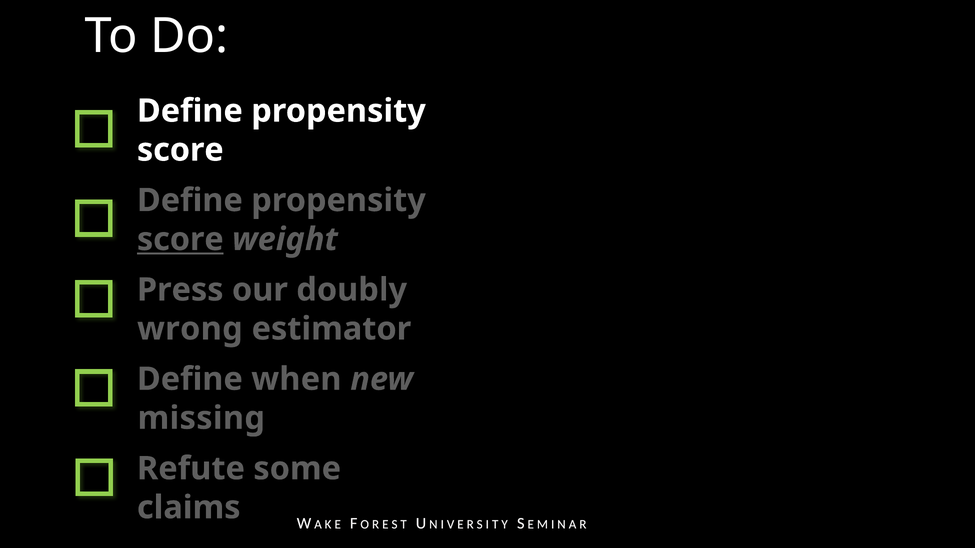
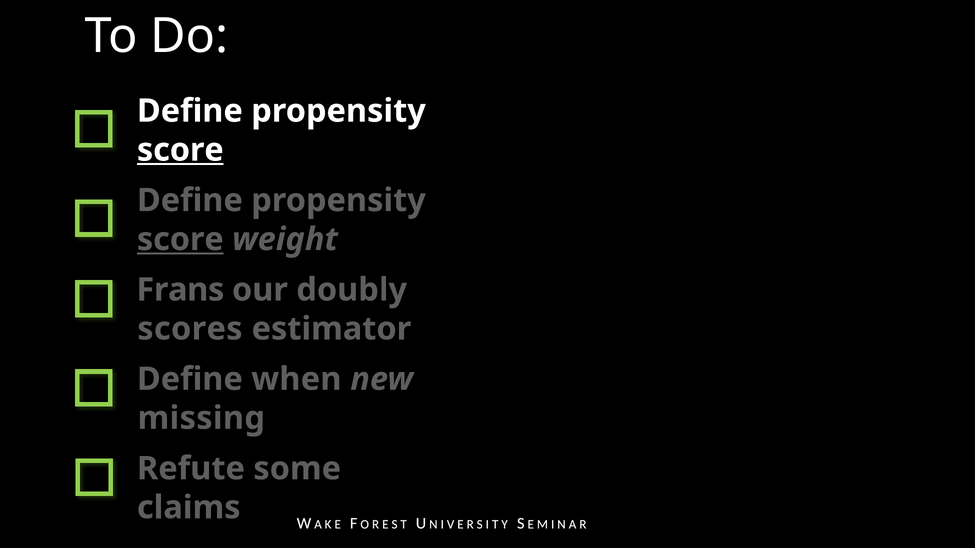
score at (180, 150) underline: none -> present
Press: Press -> Frans
wrong: wrong -> scores
